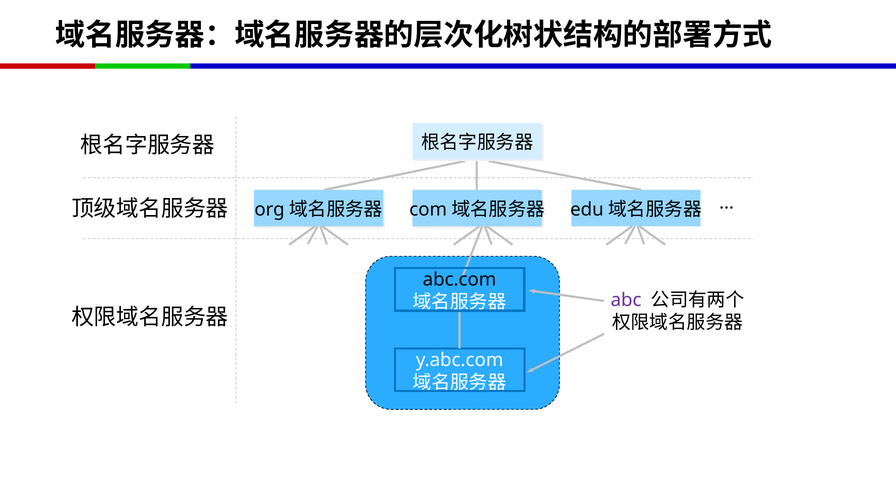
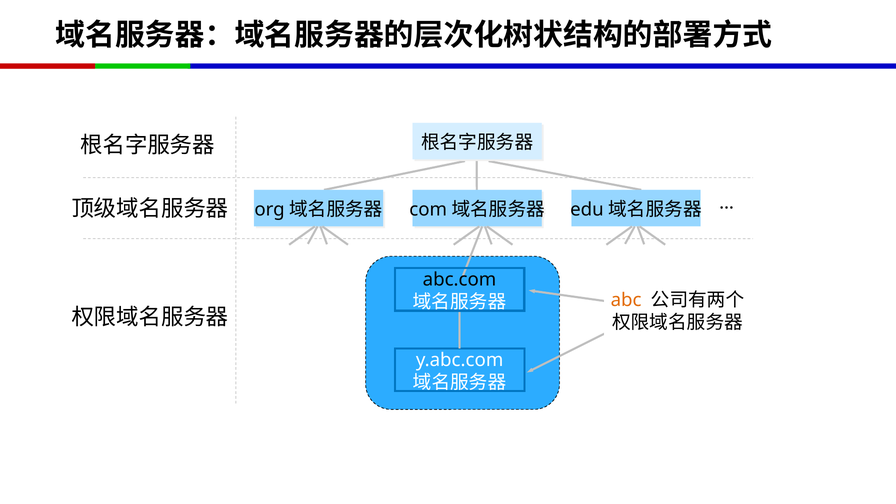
abc colour: purple -> orange
